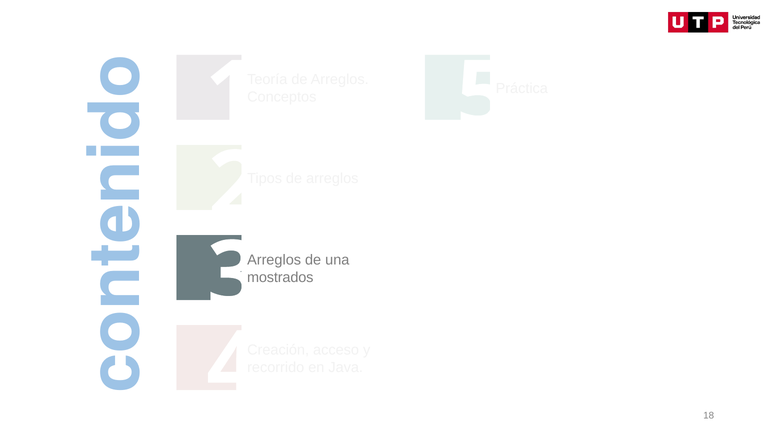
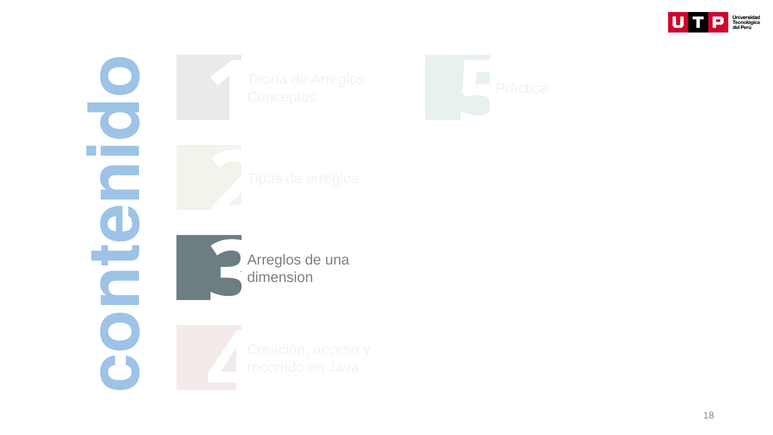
mostrados: mostrados -> dimension
